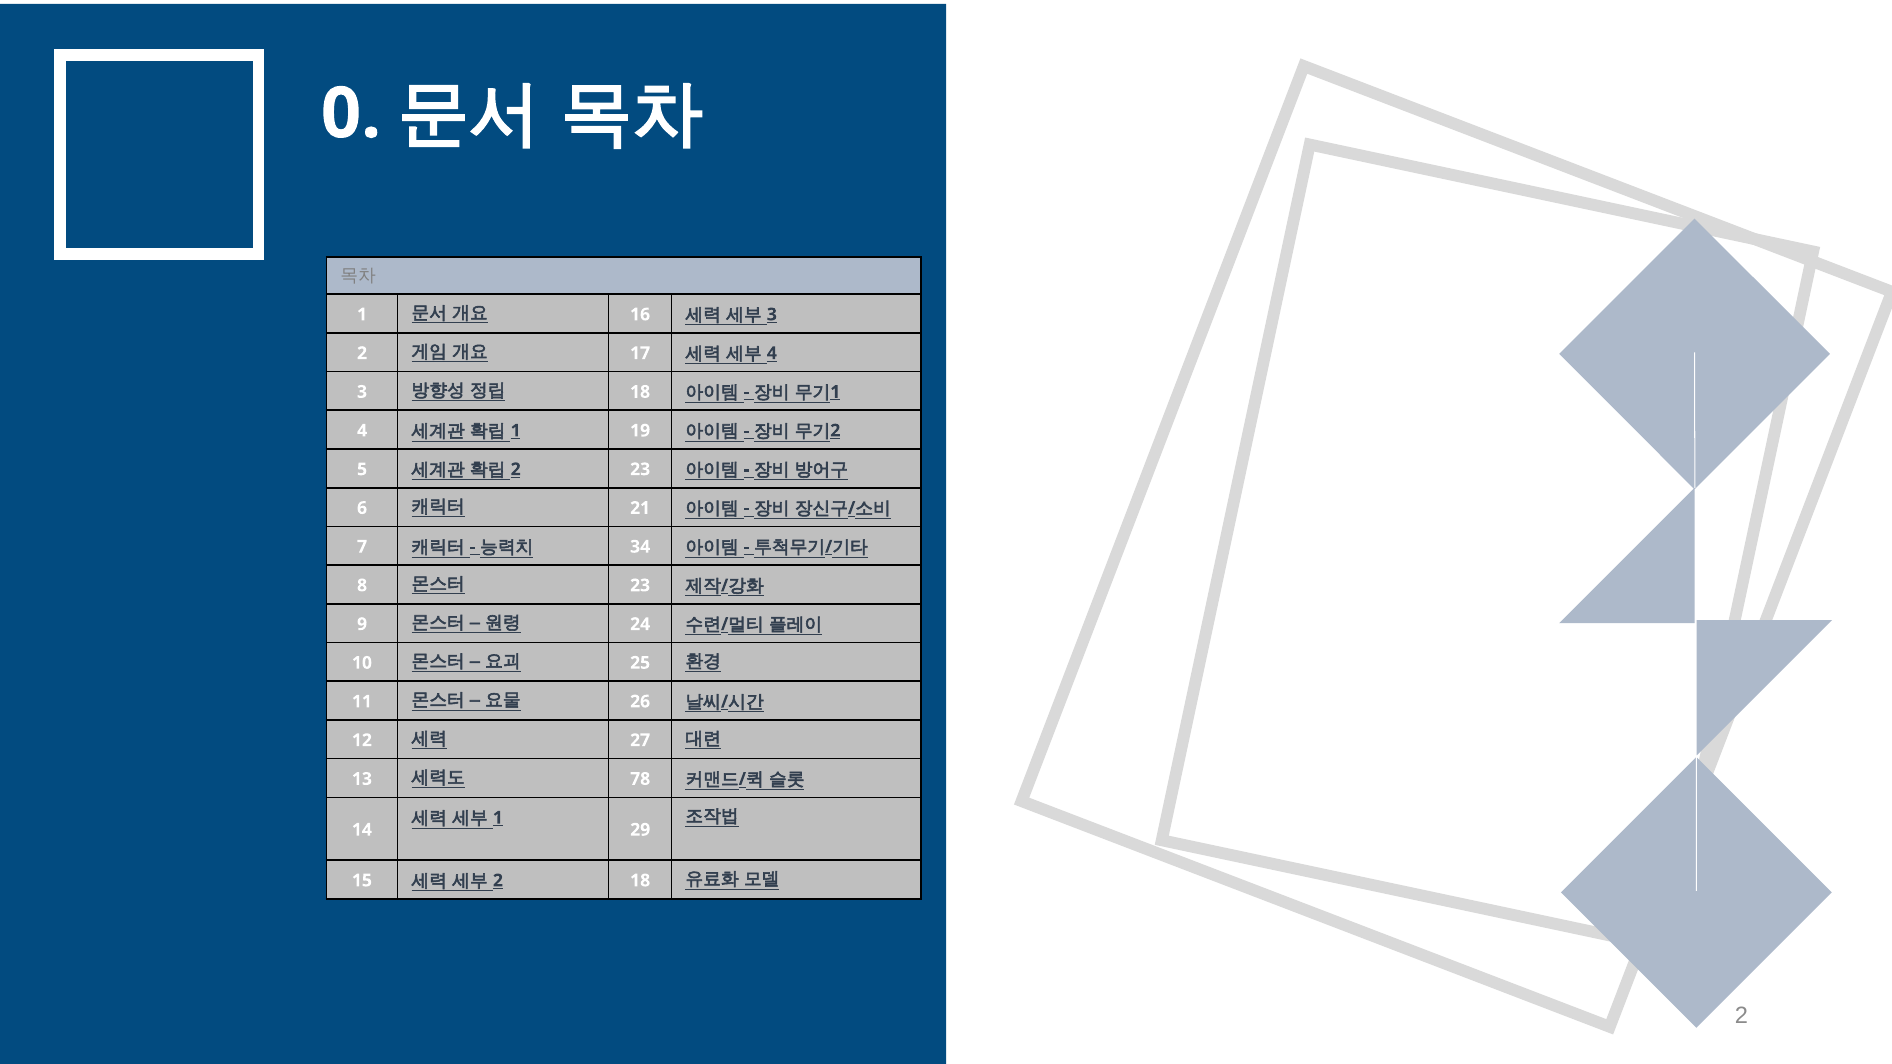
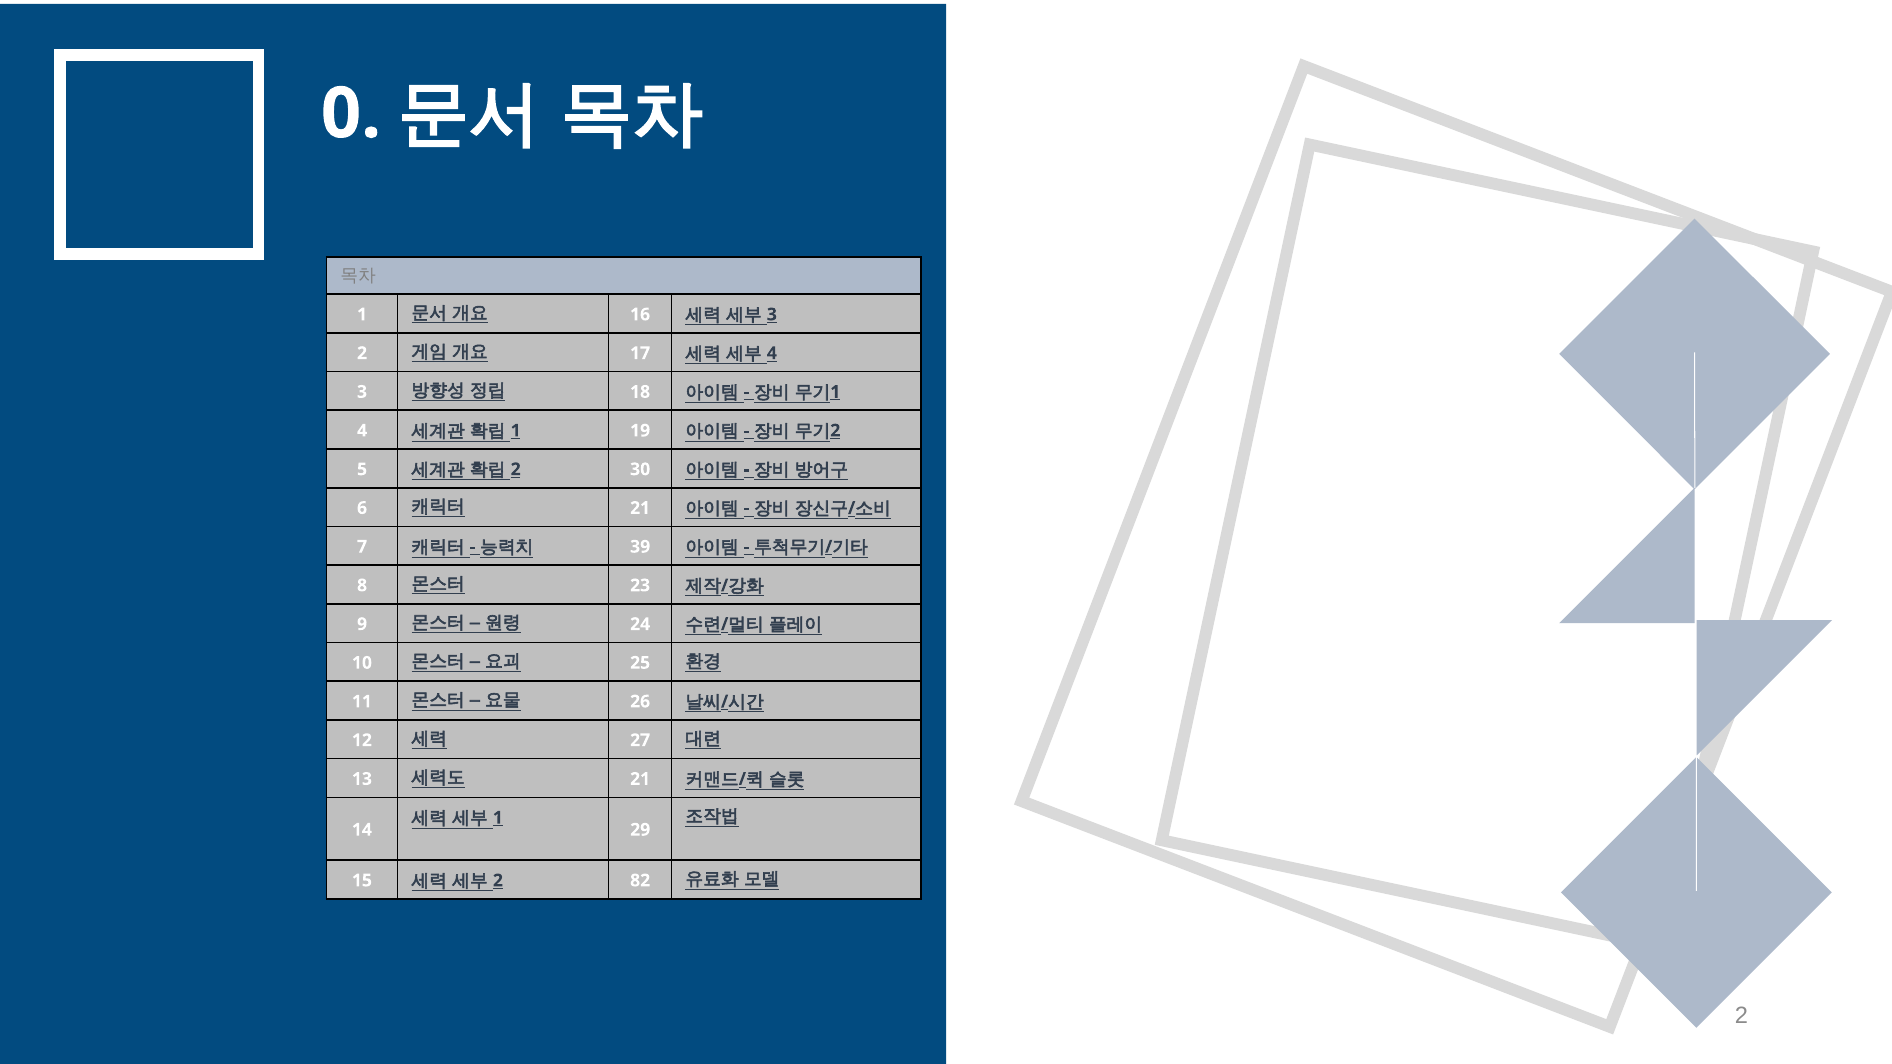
2 23: 23 -> 30
34: 34 -> 39
78 at (640, 779): 78 -> 21
2 18: 18 -> 82
